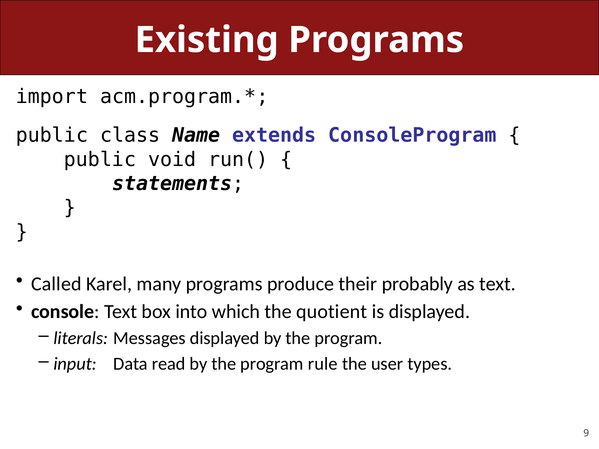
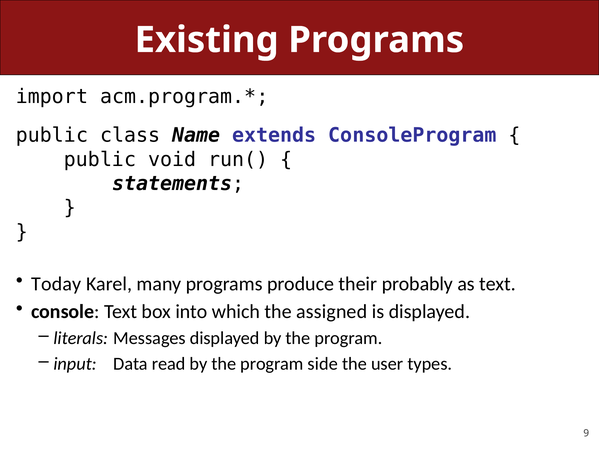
Called: Called -> Today
quotient: quotient -> assigned
rule: rule -> side
